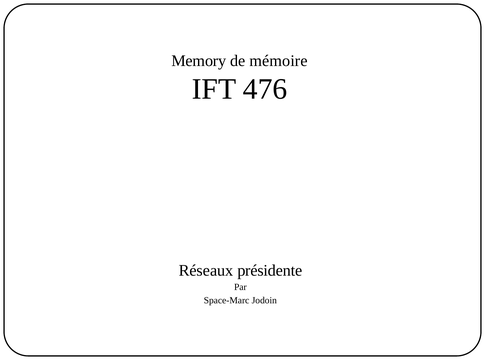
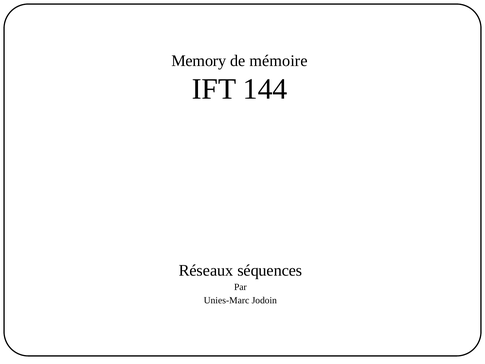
476: 476 -> 144
présidente: présidente -> séquences
Space-Marc: Space-Marc -> Unies-Marc
